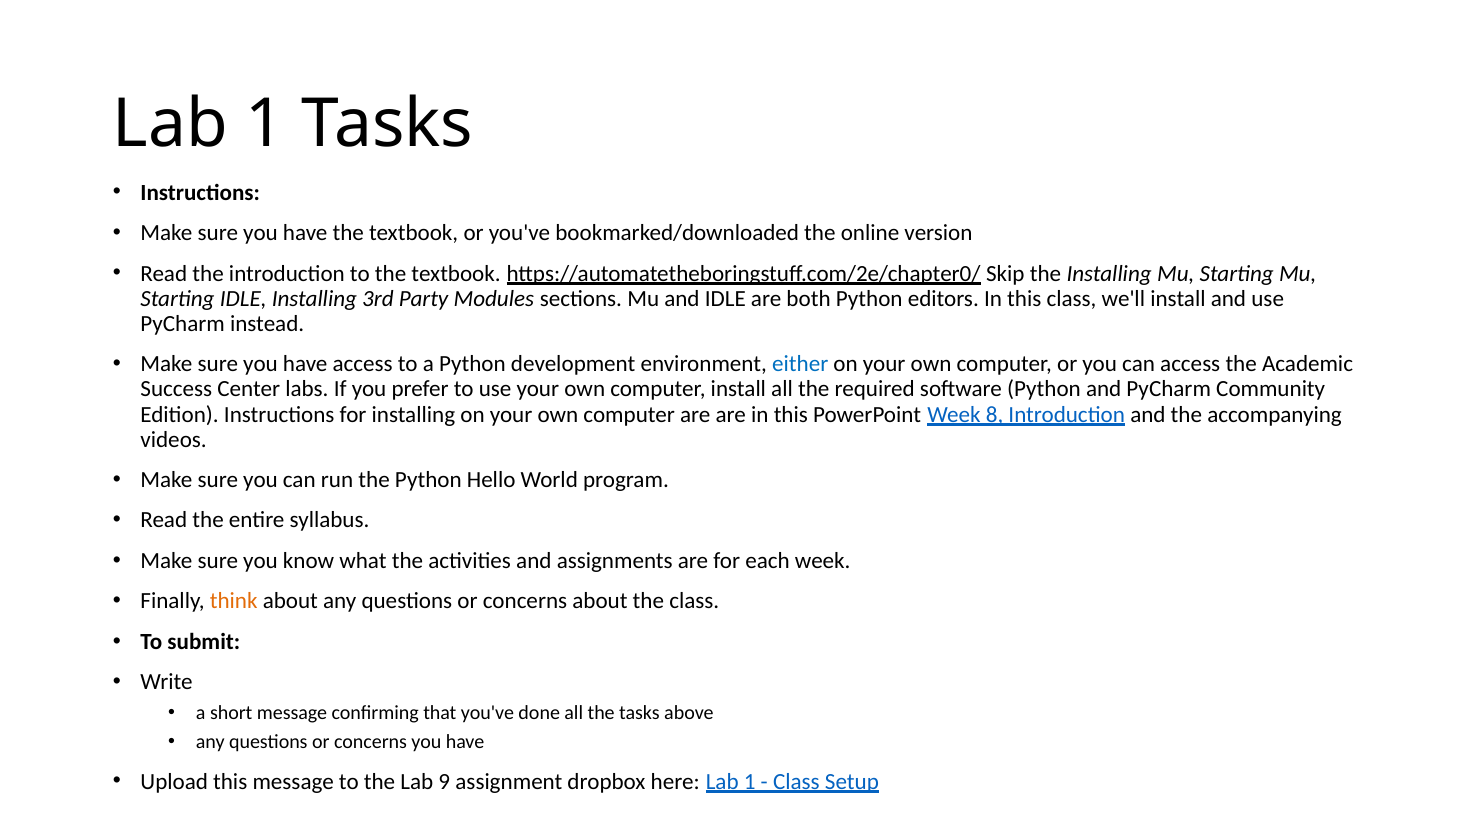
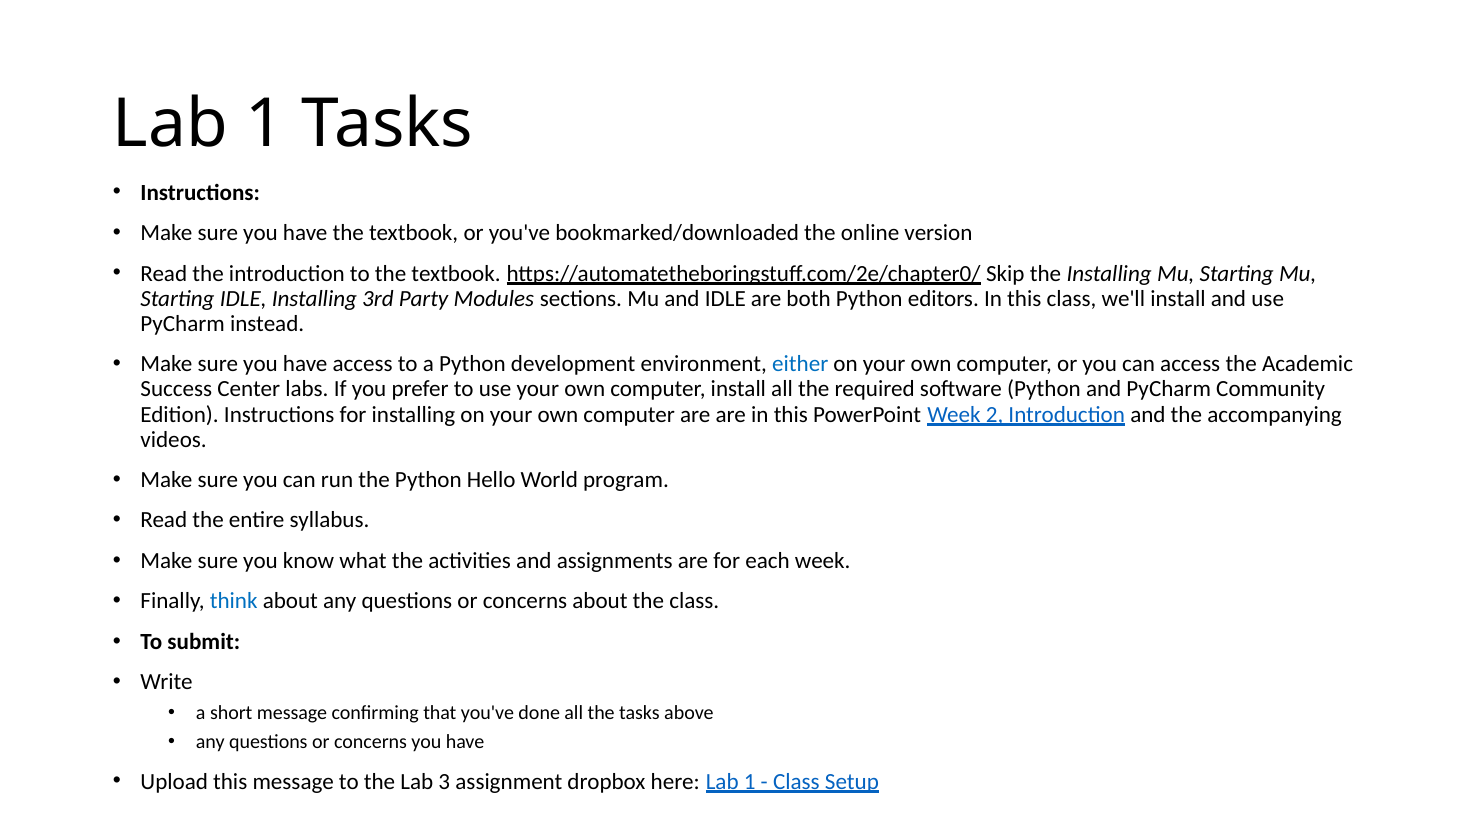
8: 8 -> 2
think colour: orange -> blue
9: 9 -> 3
